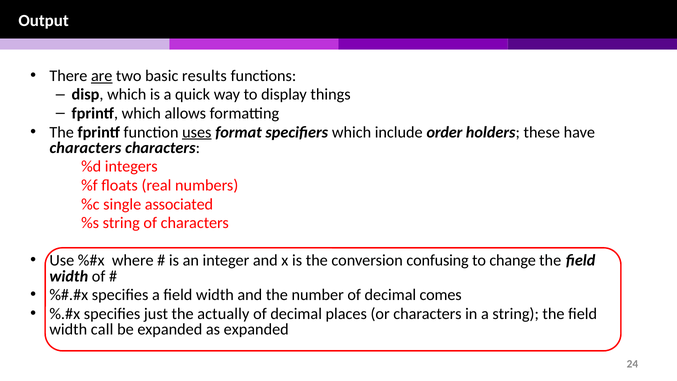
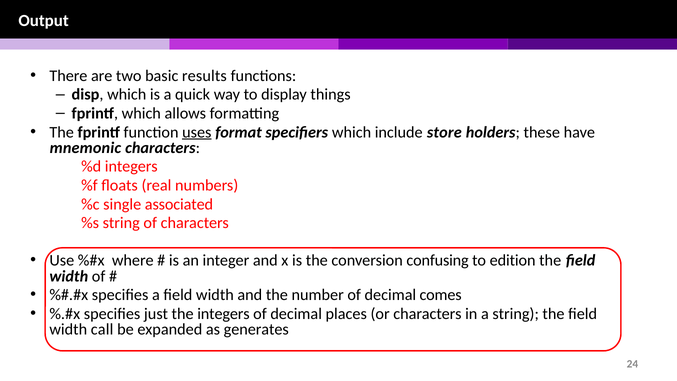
are underline: present -> none
order: order -> store
characters at (85, 148): characters -> mnemonic
change: change -> edition
the actually: actually -> integers
as expanded: expanded -> generates
